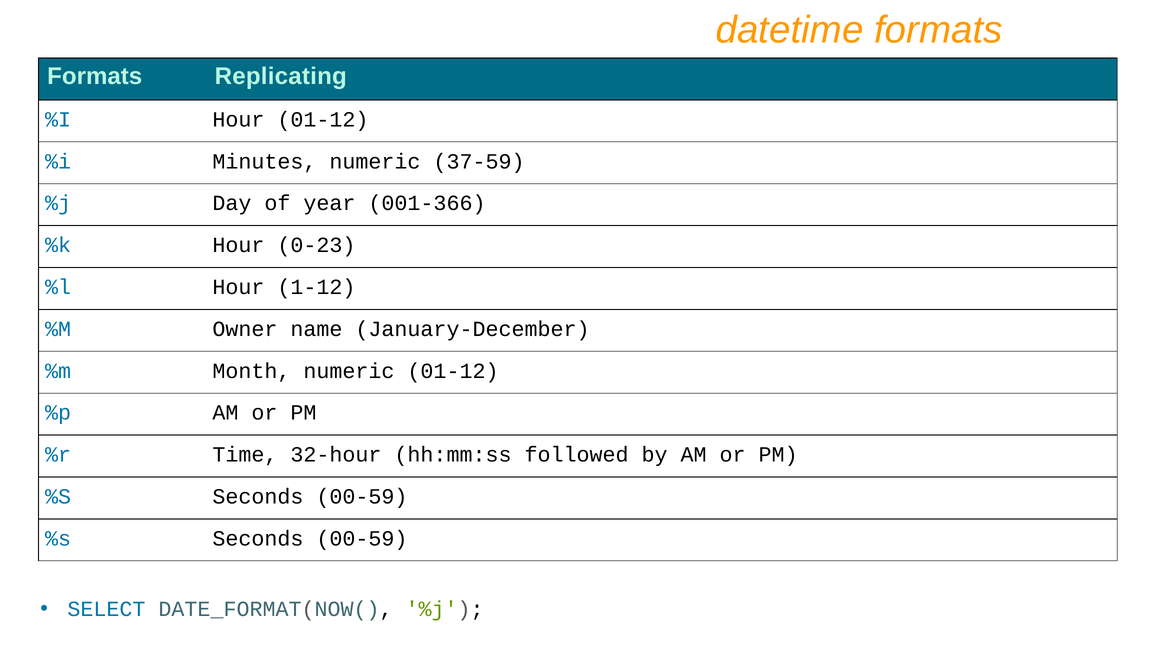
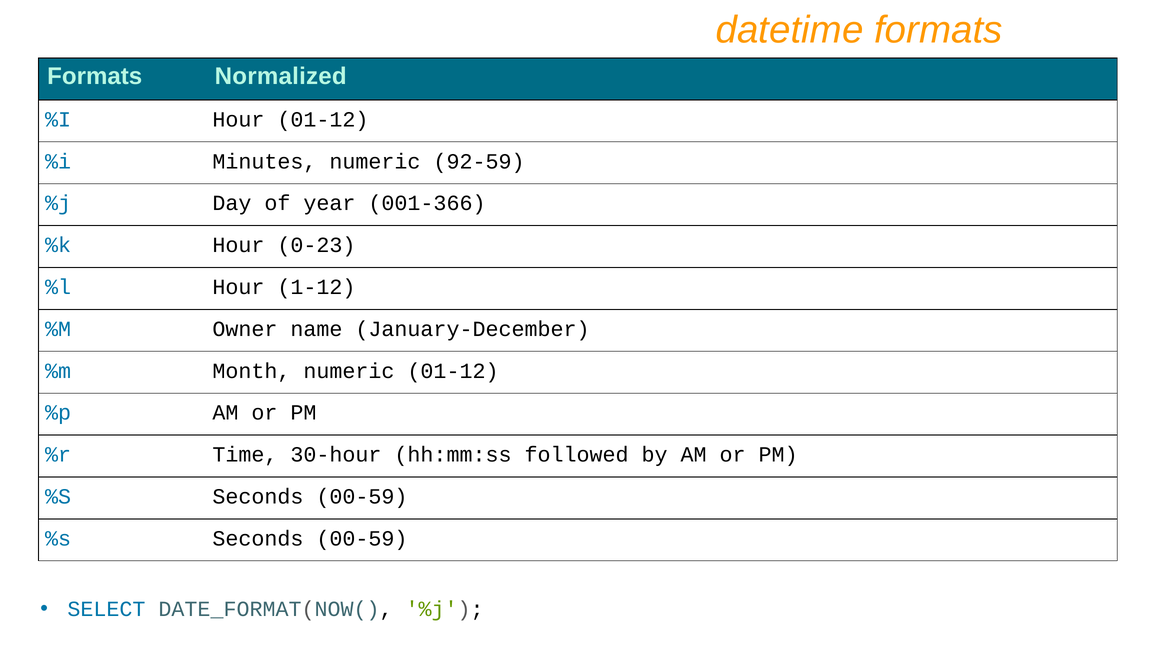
Replicating: Replicating -> Normalized
37-59: 37-59 -> 92-59
32-hour: 32-hour -> 30-hour
